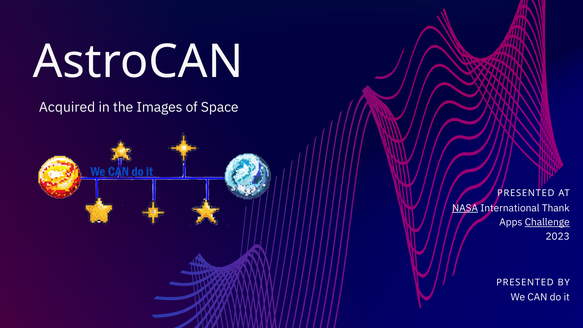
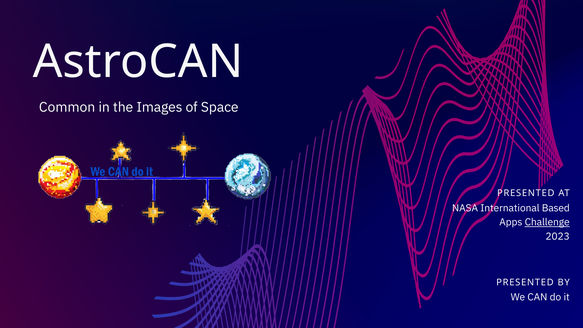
Acquired: Acquired -> Common
NASA underline: present -> none
Thank: Thank -> Based
